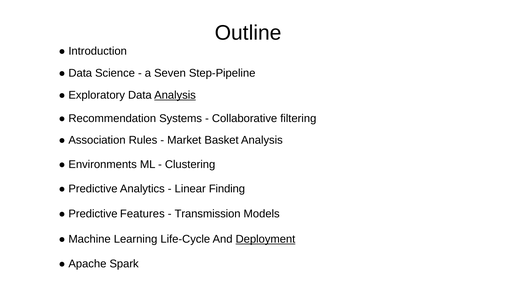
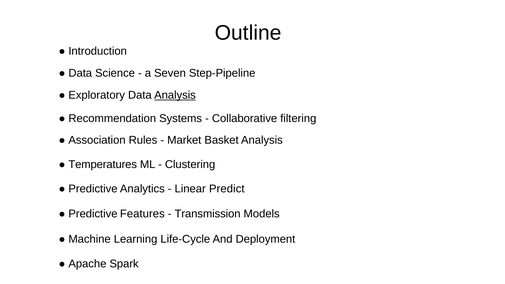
Environments: Environments -> Temperatures
Finding: Finding -> Predict
Deployment underline: present -> none
